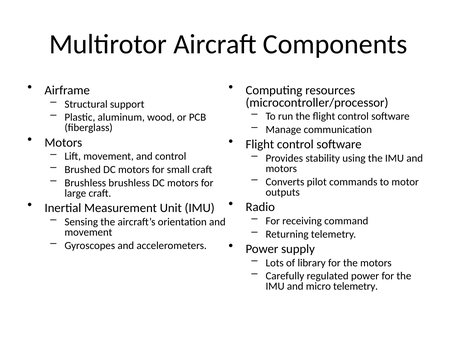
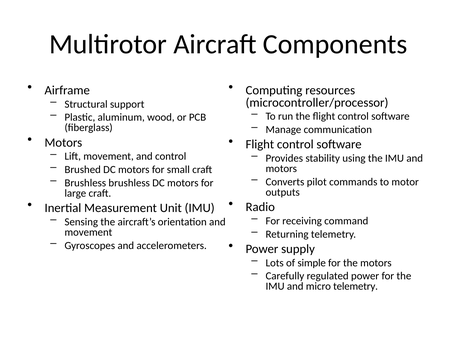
library: library -> simple
